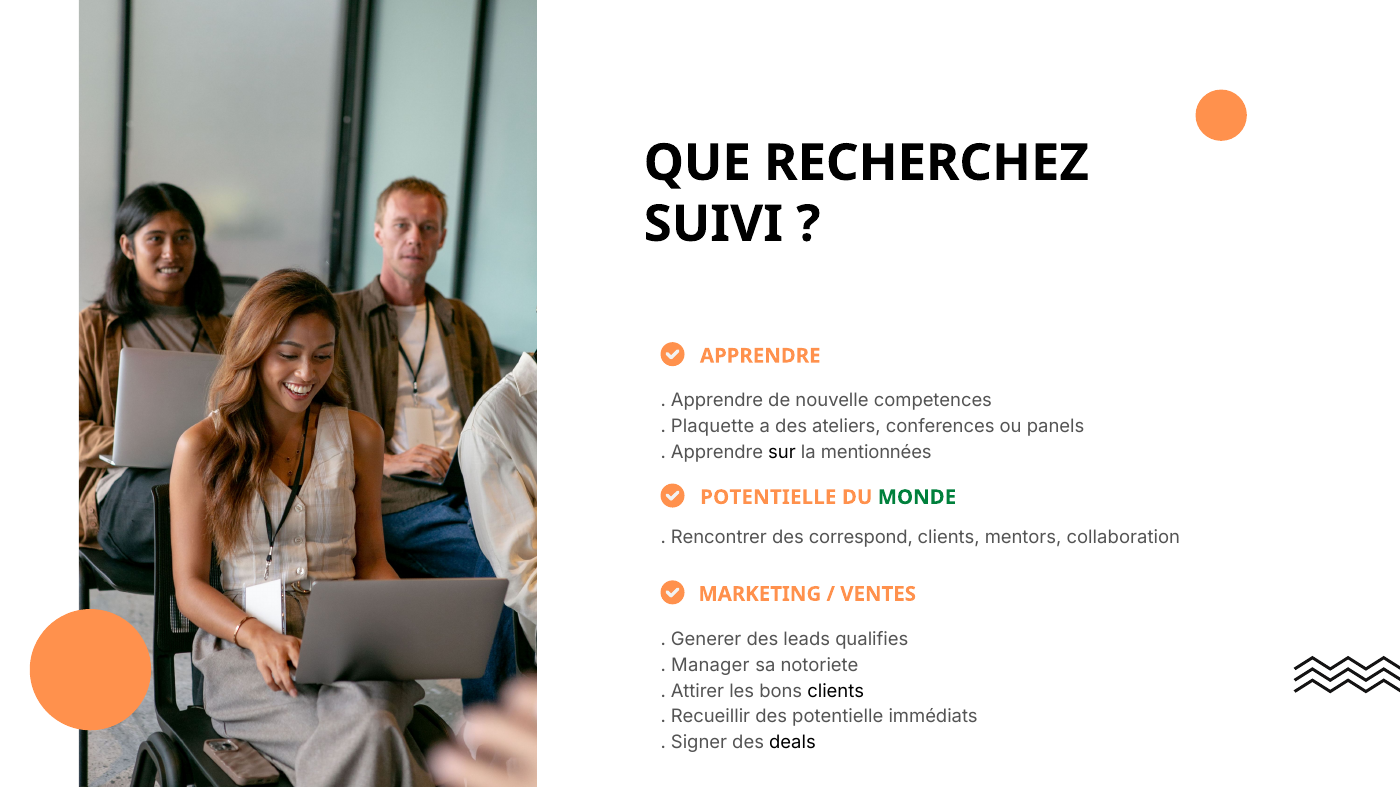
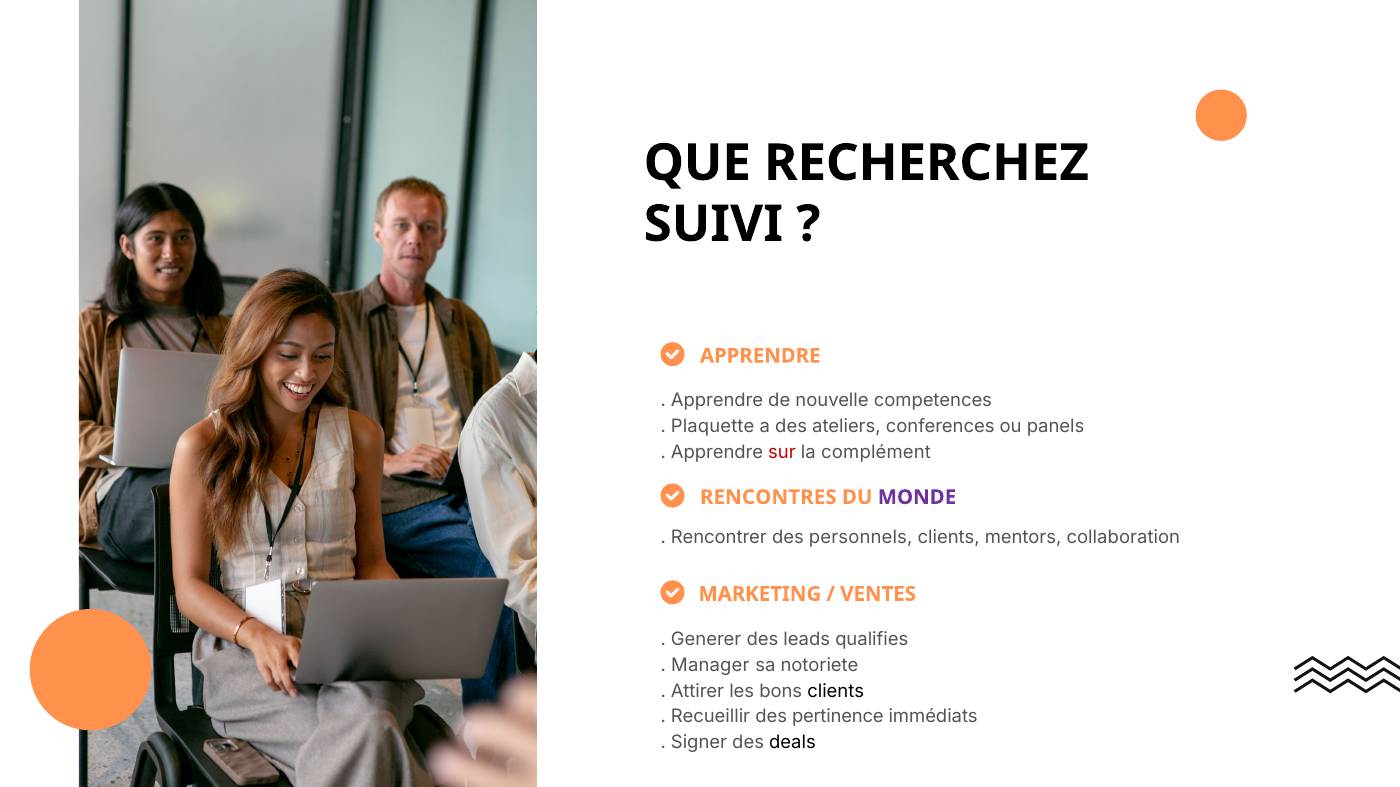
sur colour: black -> red
mentionnées: mentionnées -> complément
POTENTIELLE at (768, 498): POTENTIELLE -> RENCONTRES
MONDE colour: green -> purple
correspond: correspond -> personnels
des potentielle: potentielle -> pertinence
